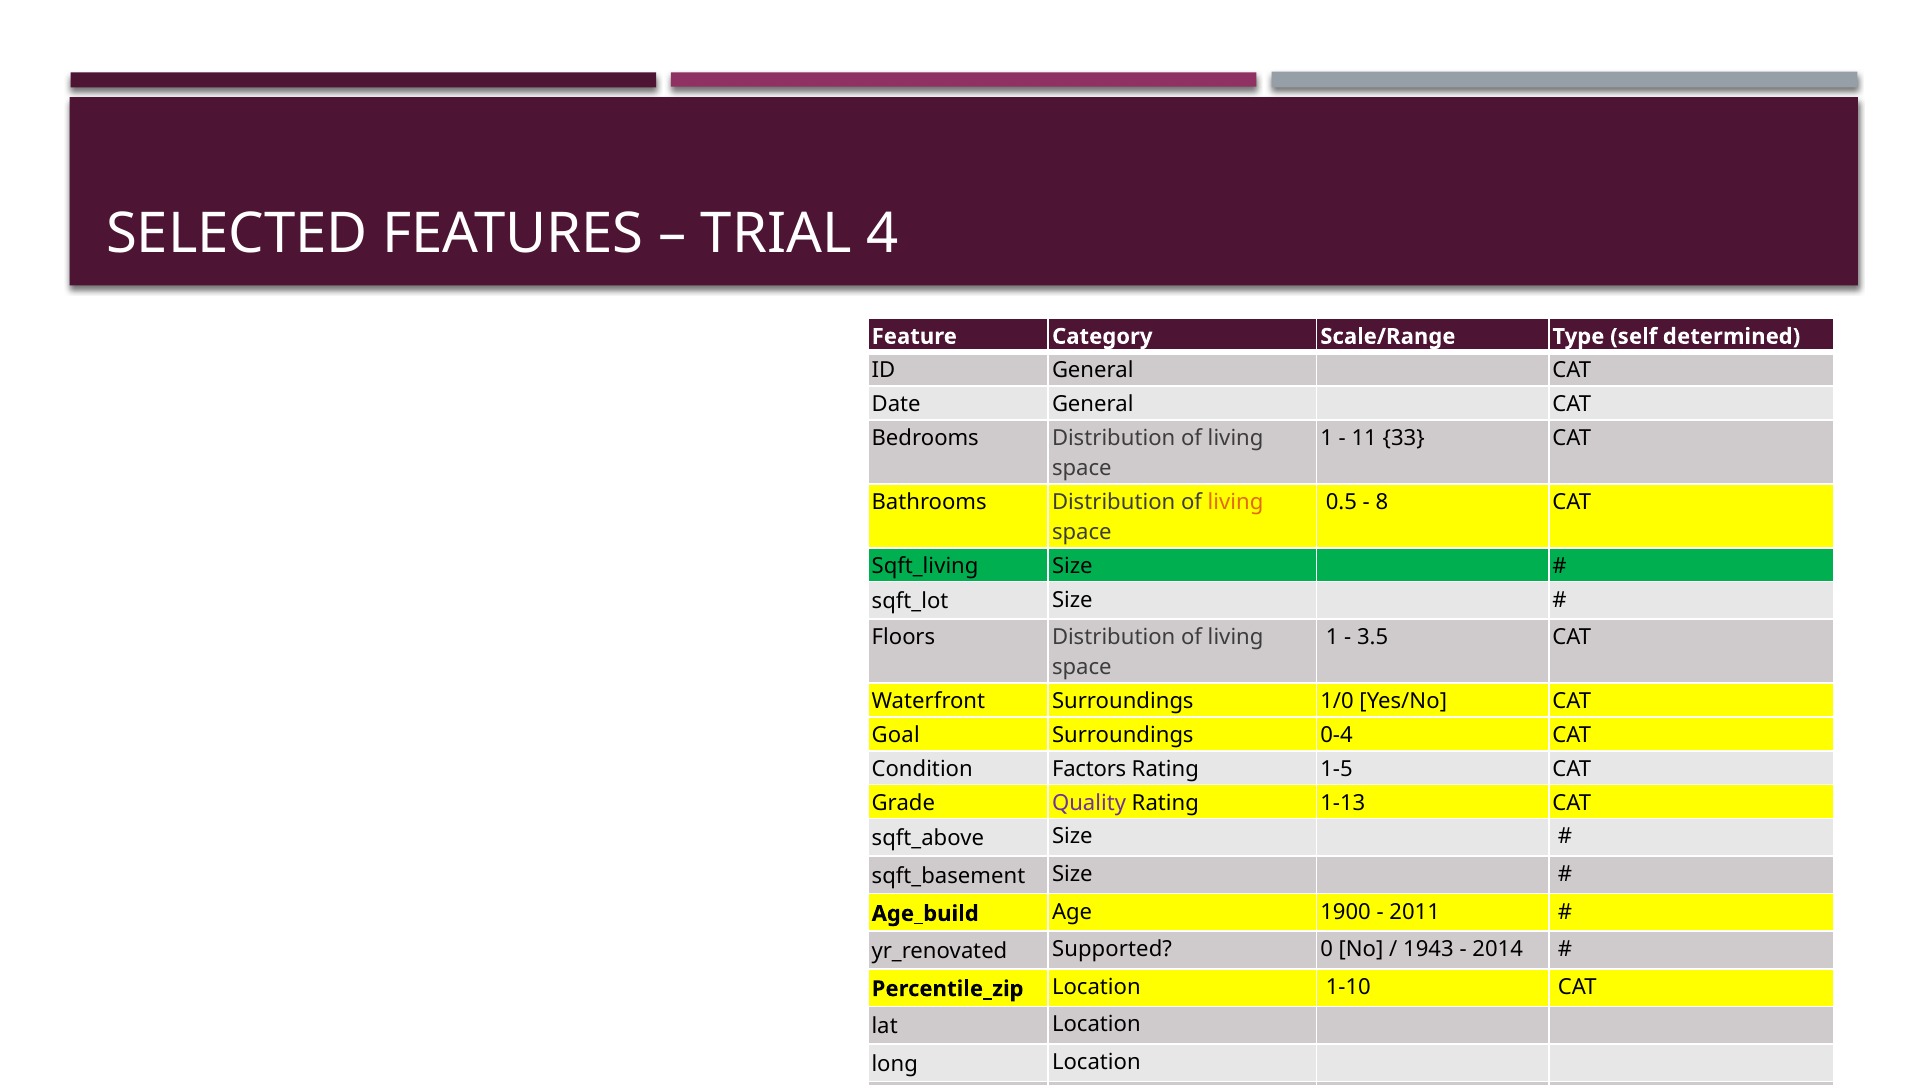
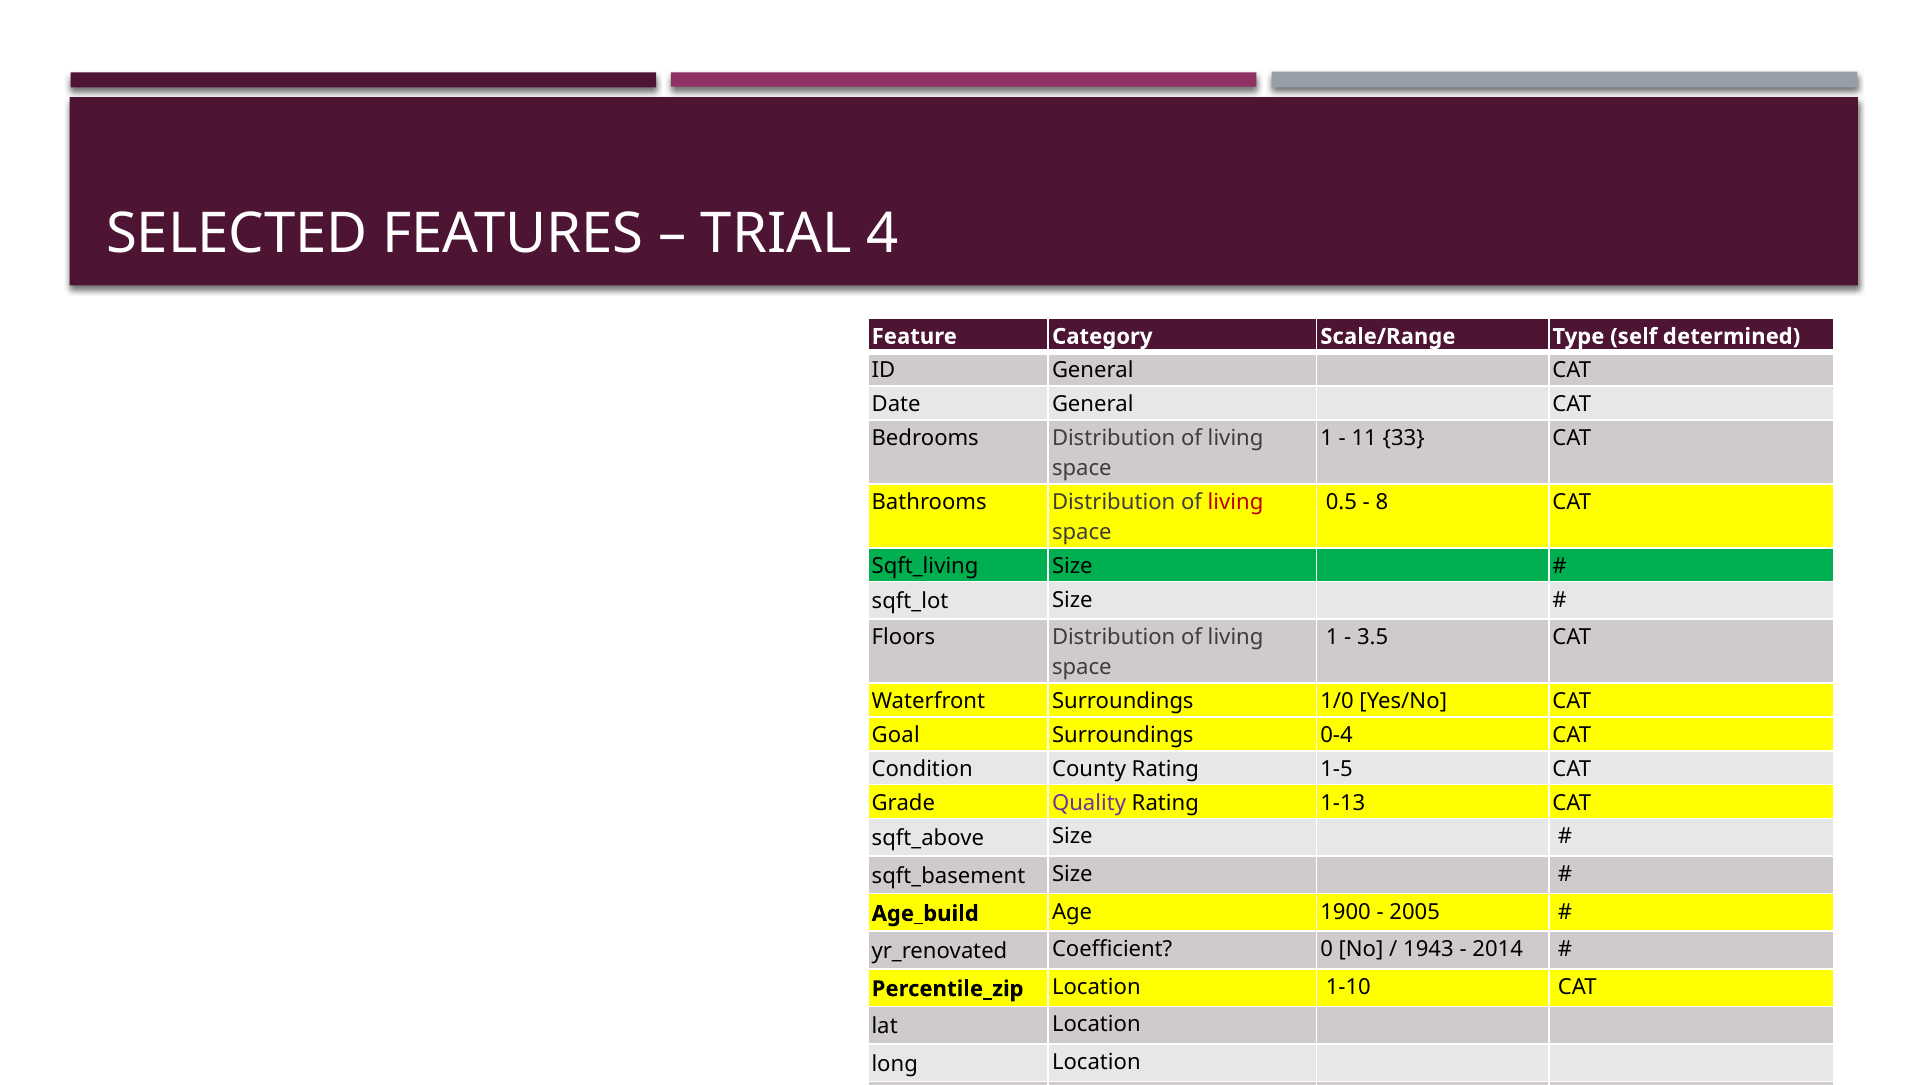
living at (1236, 502) colour: orange -> red
Factors: Factors -> County
2011: 2011 -> 2005
Supported: Supported -> Coefficient
